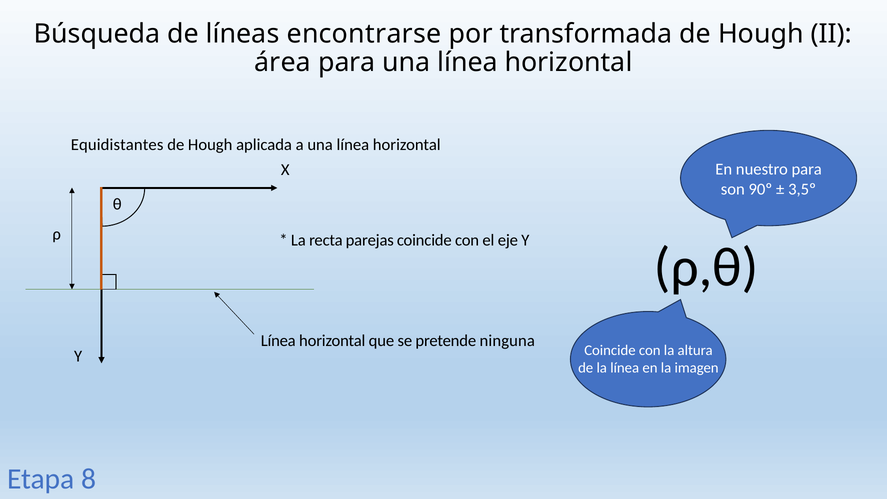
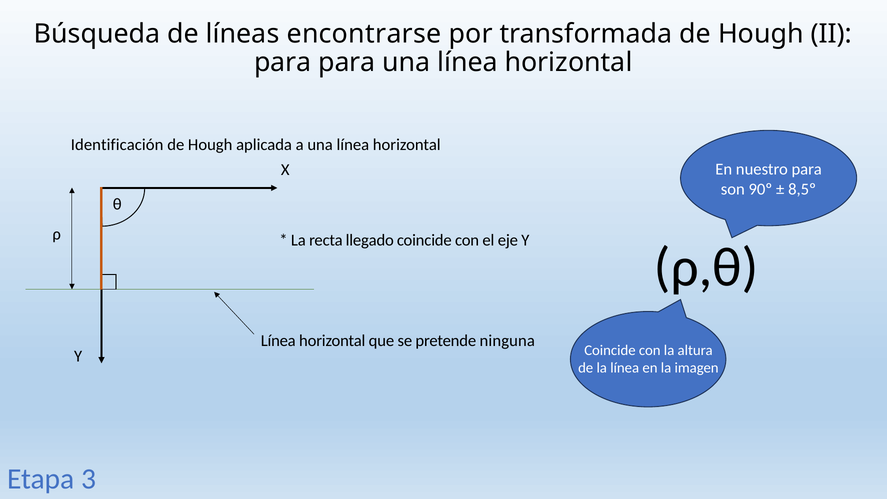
área at (282, 63): área -> para
Equidistantes: Equidistantes -> Identificación
3,5º: 3,5º -> 8,5º
parejas: parejas -> llegado
8: 8 -> 3
